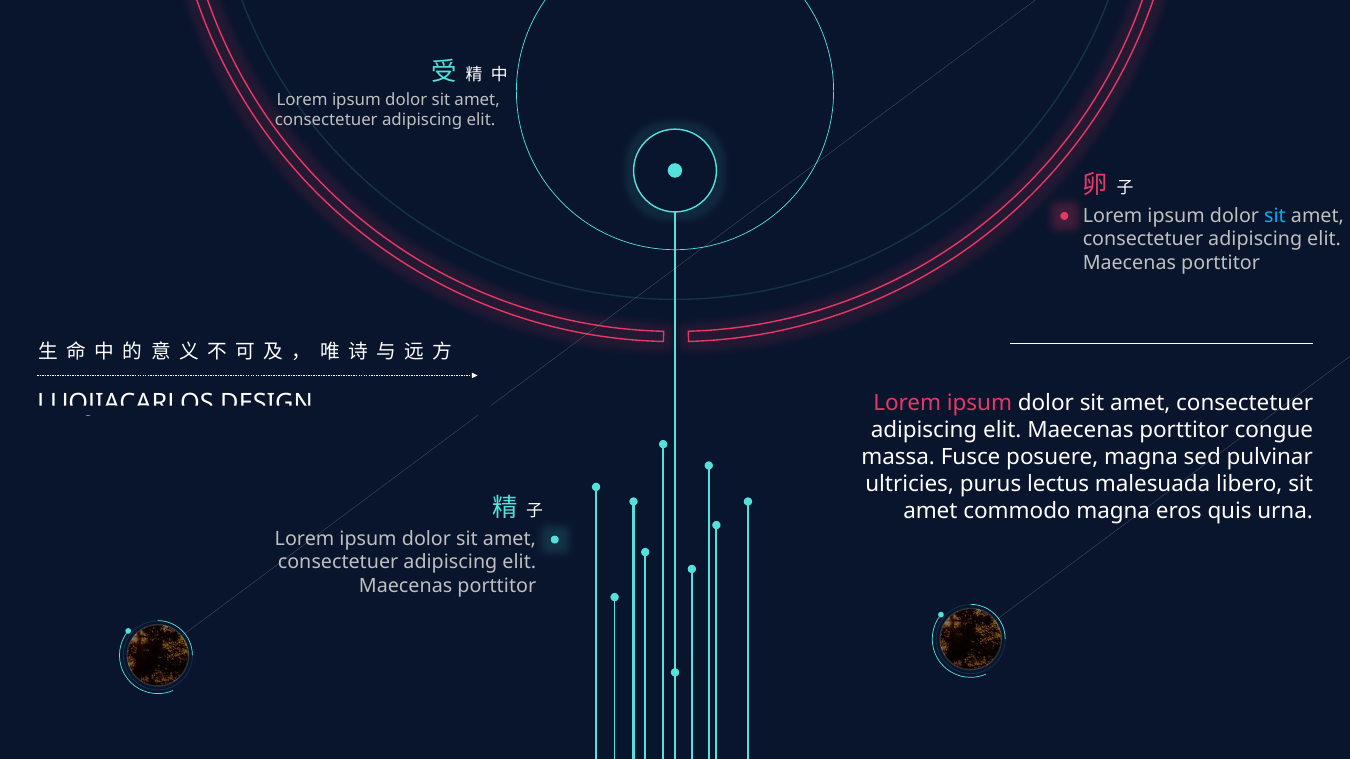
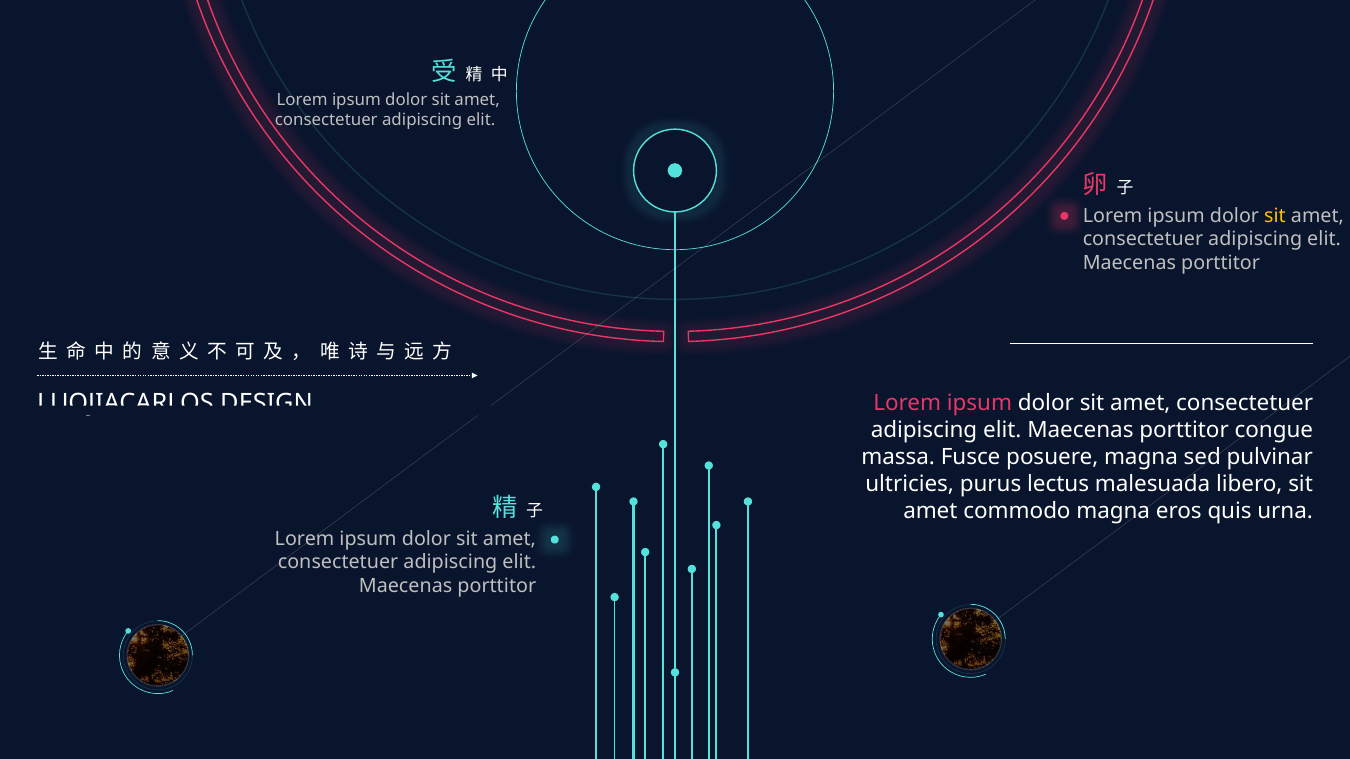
sit at (1275, 216) colour: light blue -> yellow
